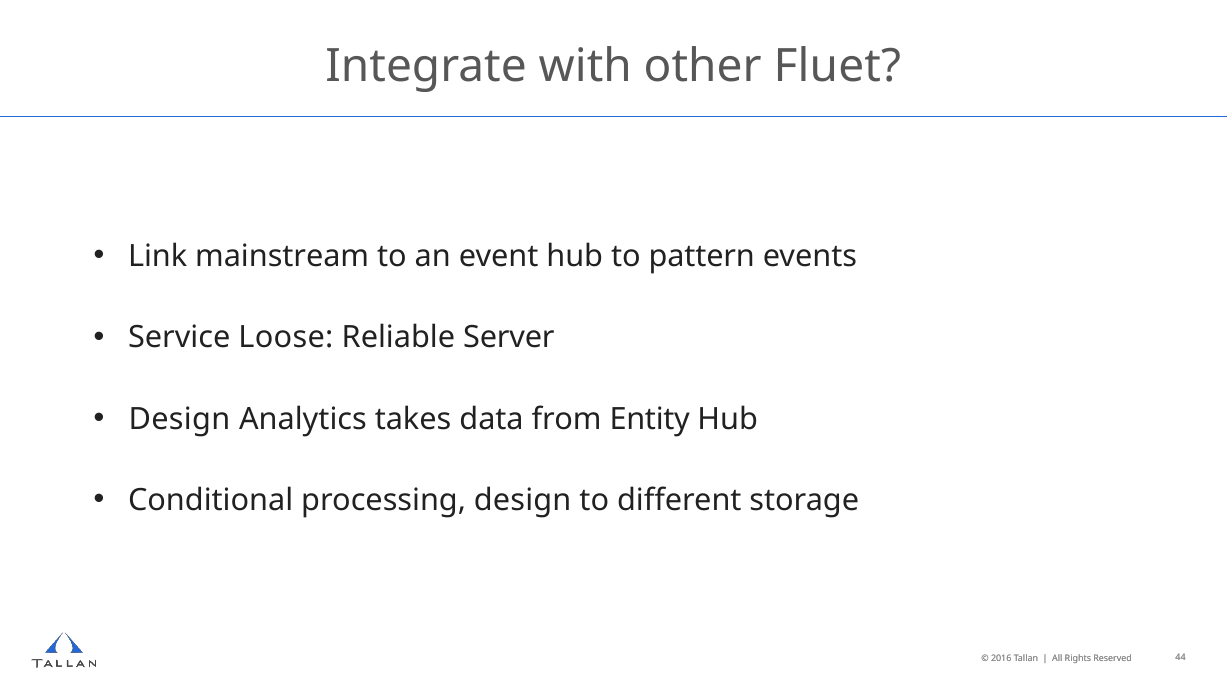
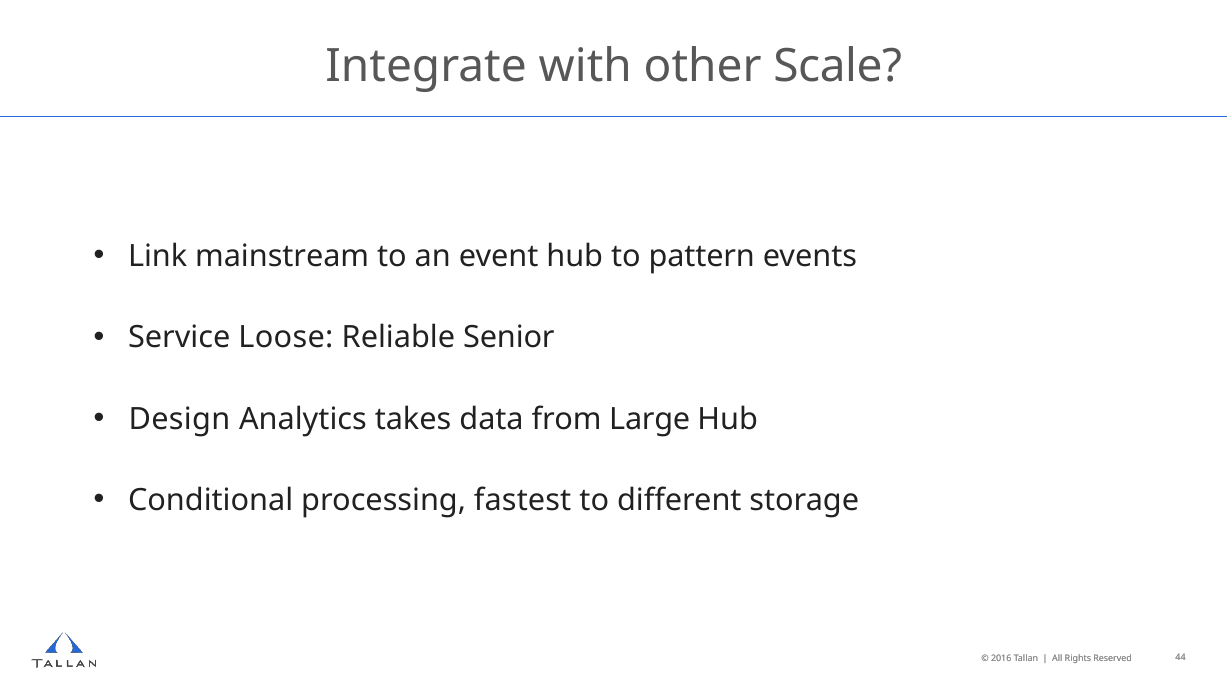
Fluet: Fluet -> Scale
Server: Server -> Senior
Entity: Entity -> Large
processing design: design -> fastest
